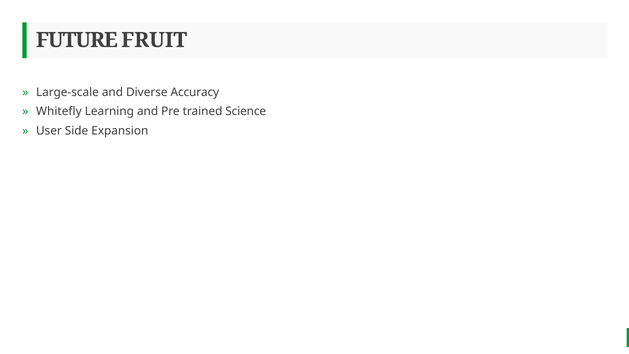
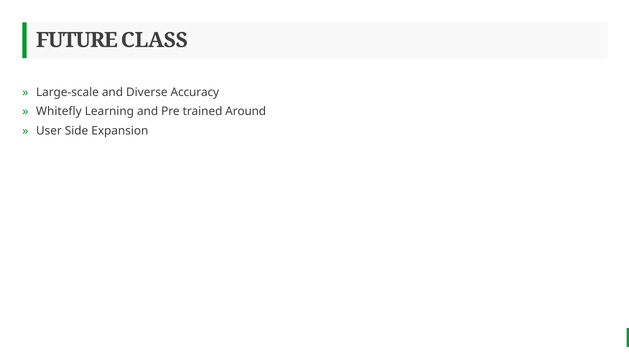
FRUIT: FRUIT -> CLASS
Science: Science -> Around
